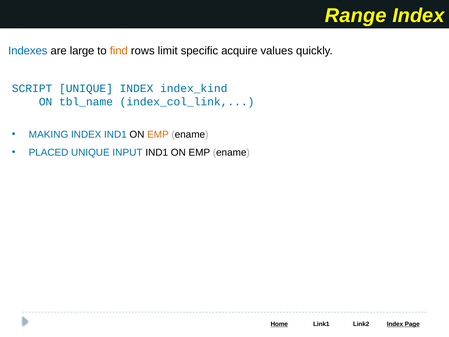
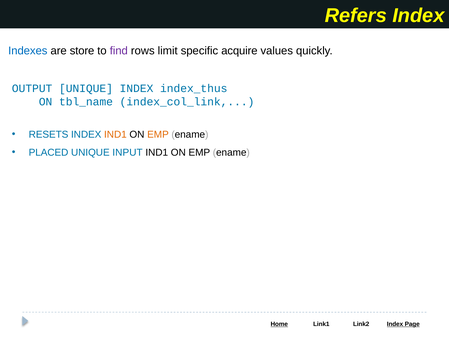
Range: Range -> Refers
large: large -> store
find colour: orange -> purple
SCRIPT: SCRIPT -> OUTPUT
index_kind: index_kind -> index_thus
MAKING: MAKING -> RESETS
IND1 at (115, 134) colour: blue -> orange
